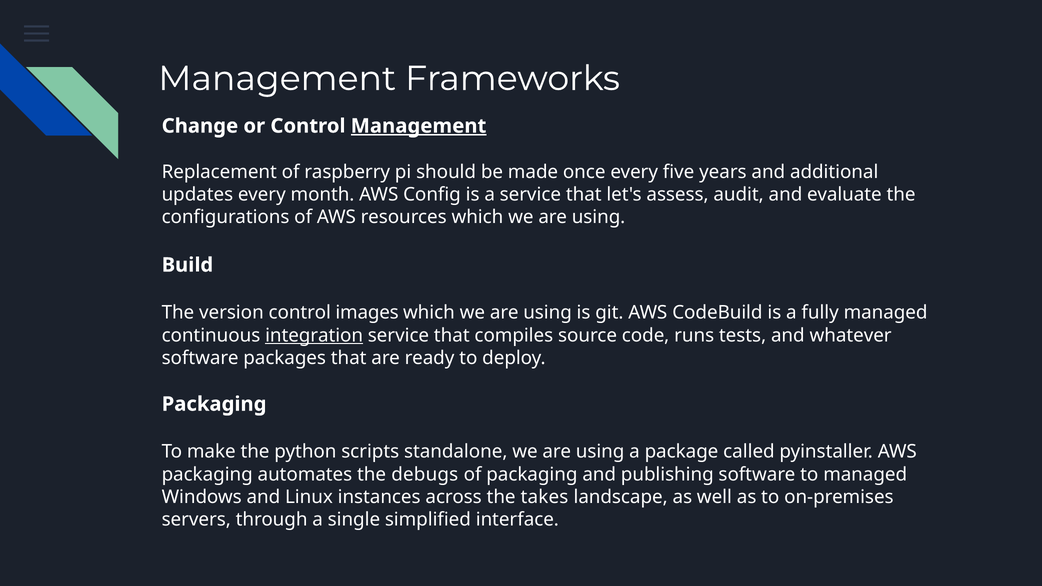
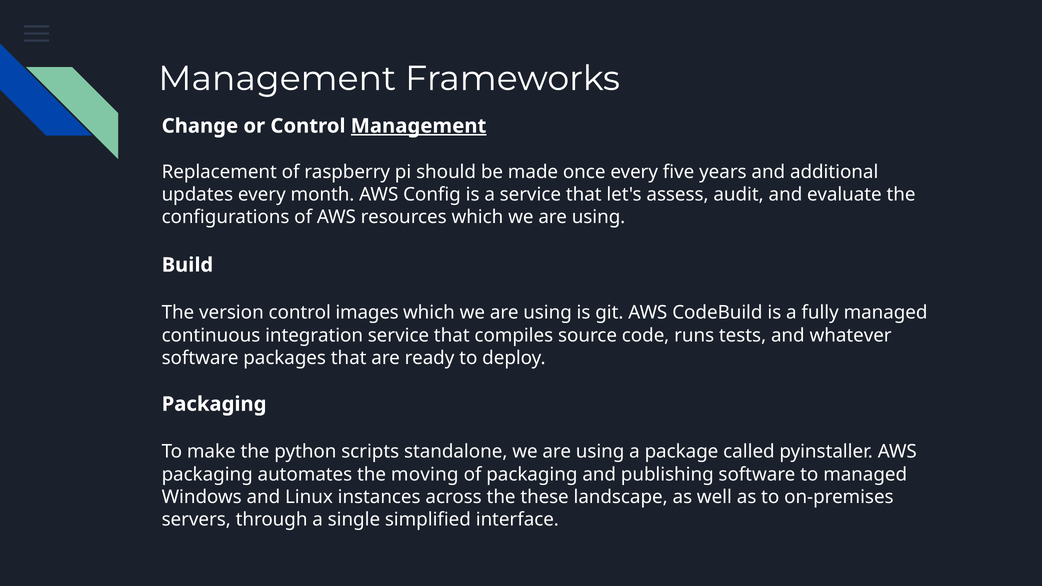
integration underline: present -> none
debugs: debugs -> moving
takes: takes -> these
